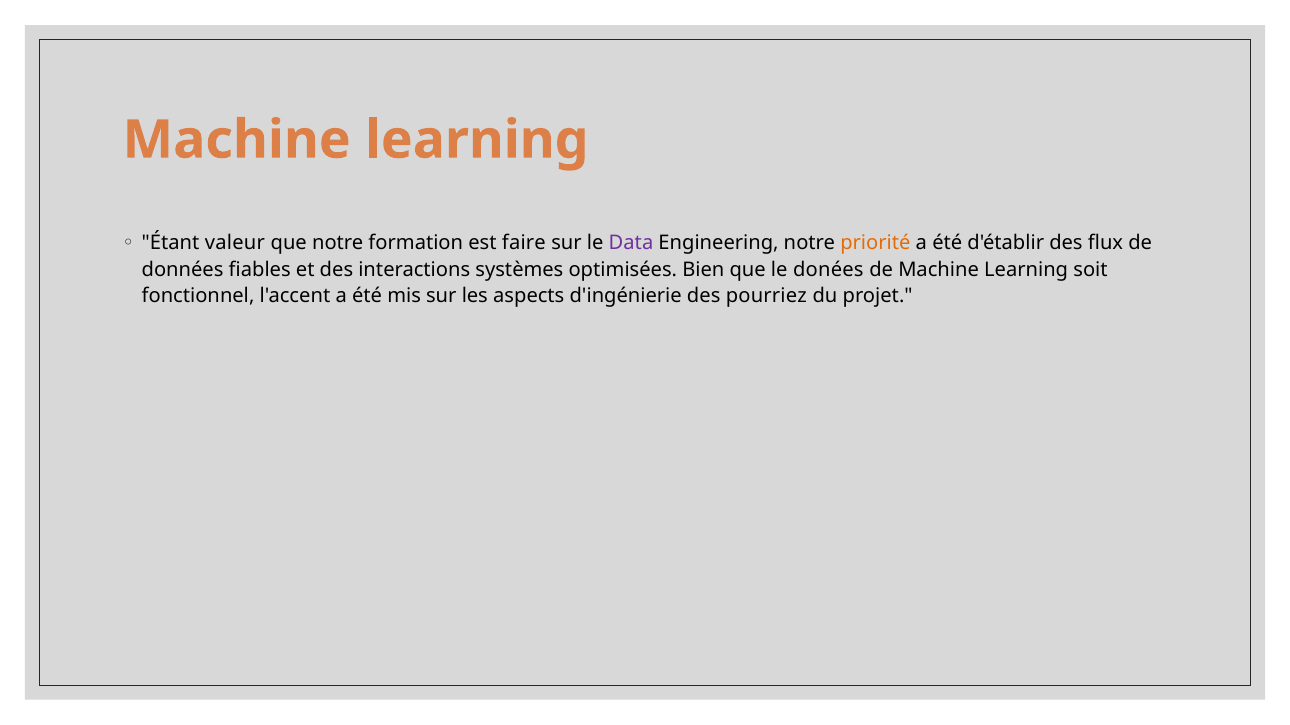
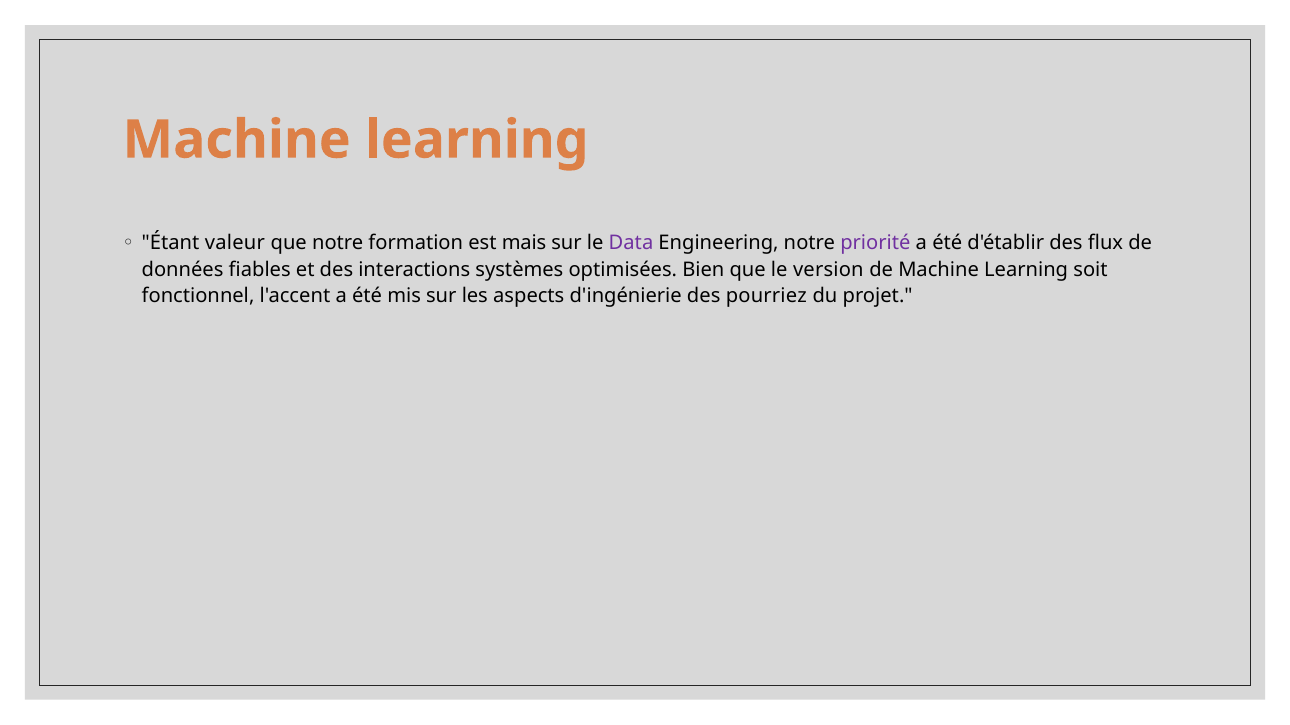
faire: faire -> mais
priorité colour: orange -> purple
donées: donées -> version
